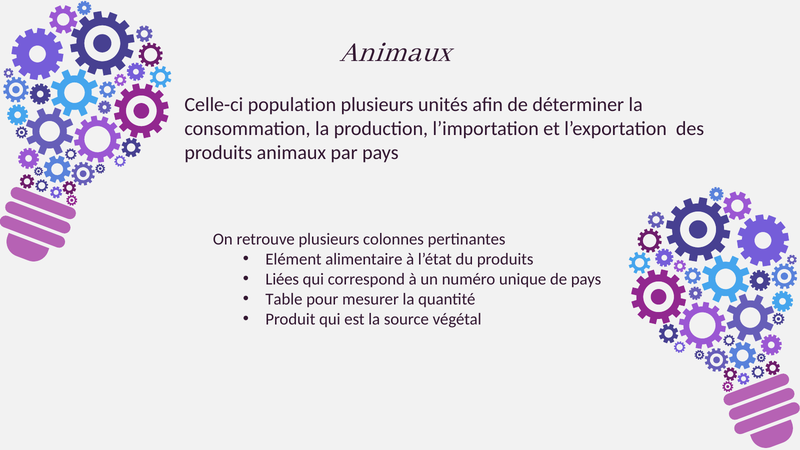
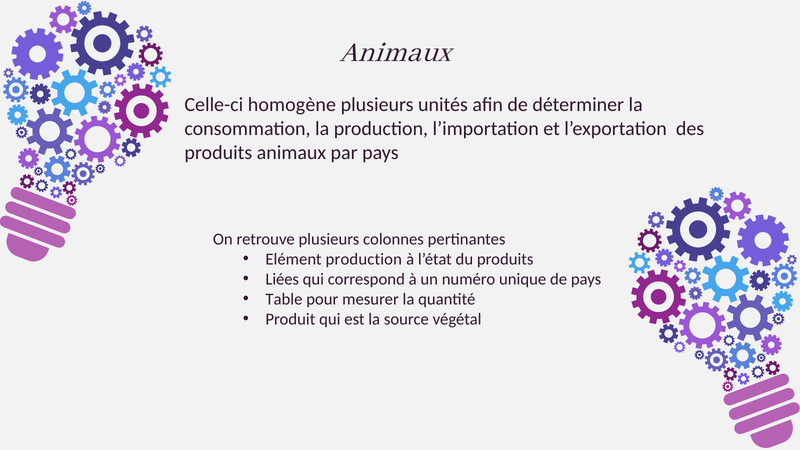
population: population -> homogène
Elément alimentaire: alimentaire -> production
